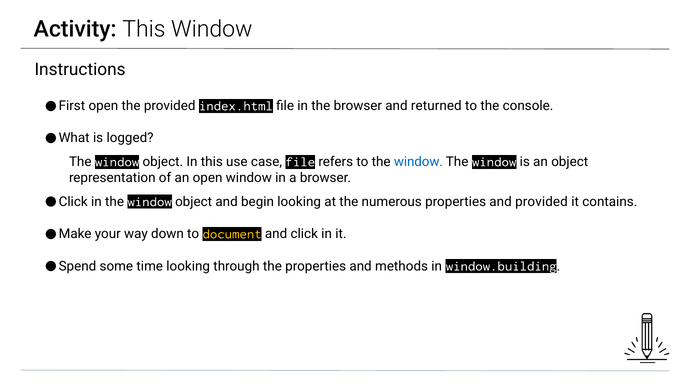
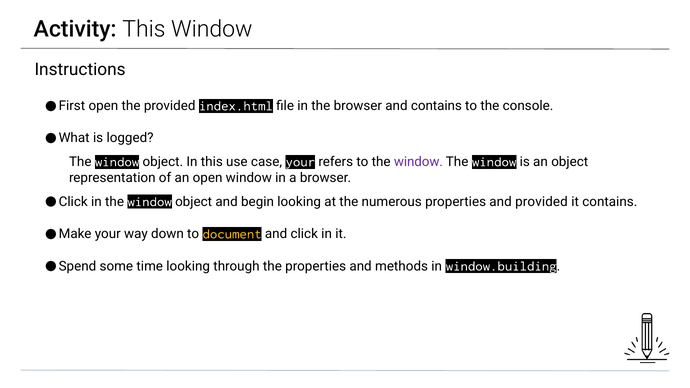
and returned: returned -> contains
case file: file -> your
window at (418, 162) colour: blue -> purple
